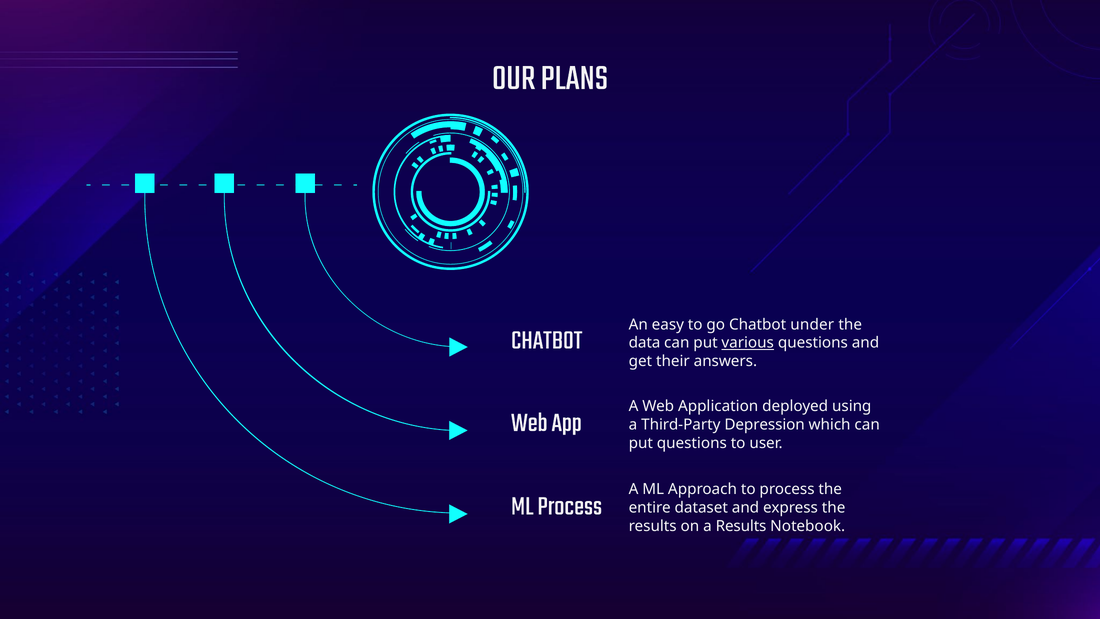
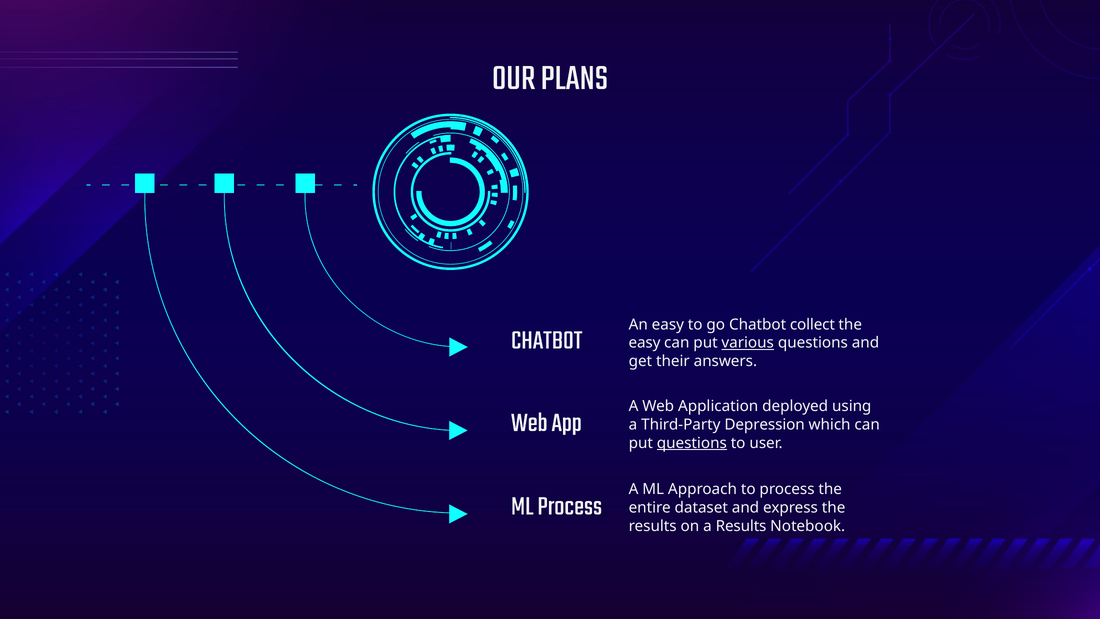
under: under -> collect
data at (645, 343): data -> easy
questions at (692, 443) underline: none -> present
